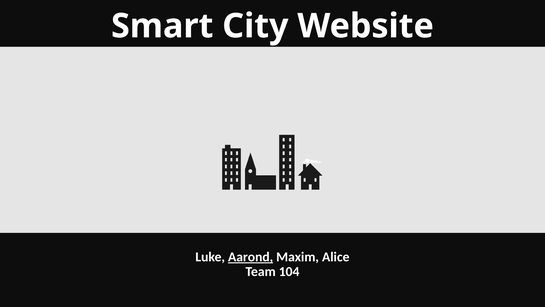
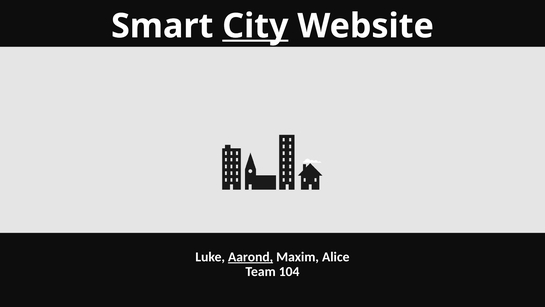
City underline: none -> present
